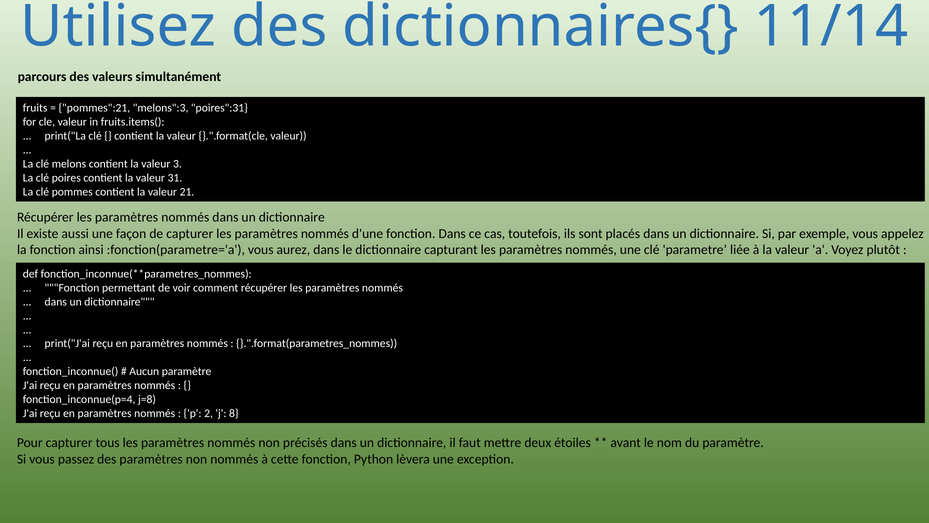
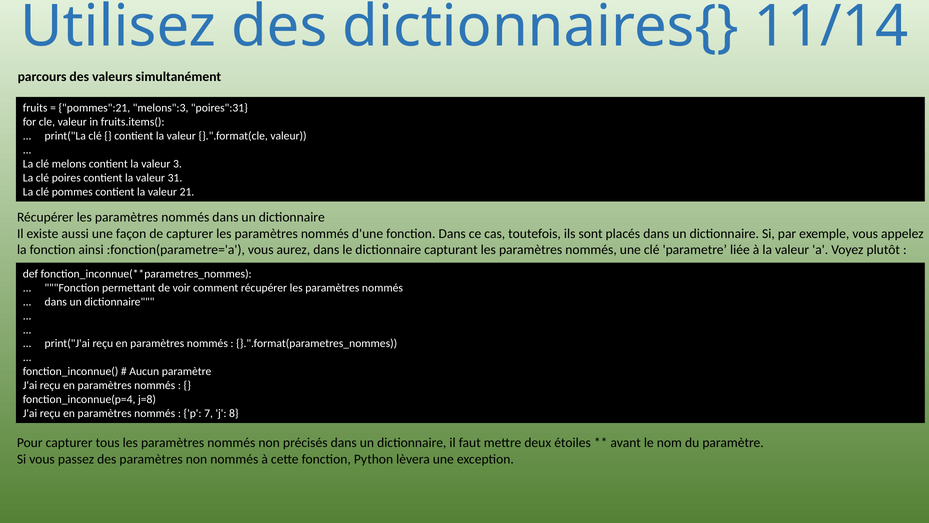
2: 2 -> 7
